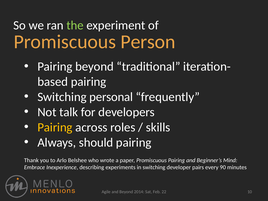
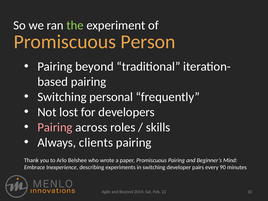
talk: talk -> lost
Pairing at (55, 127) colour: yellow -> pink
should: should -> clients
